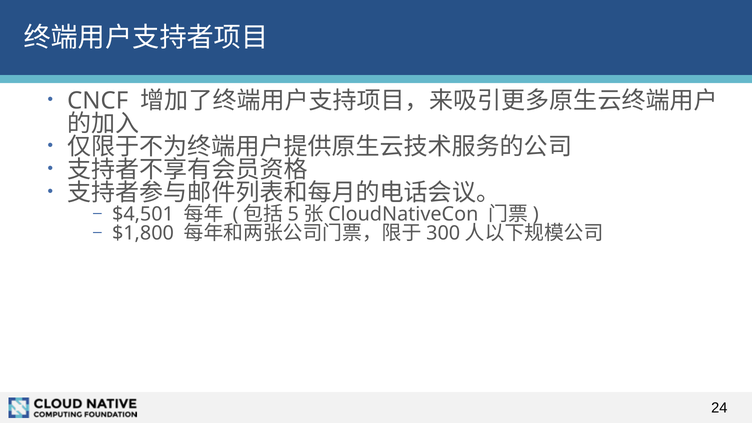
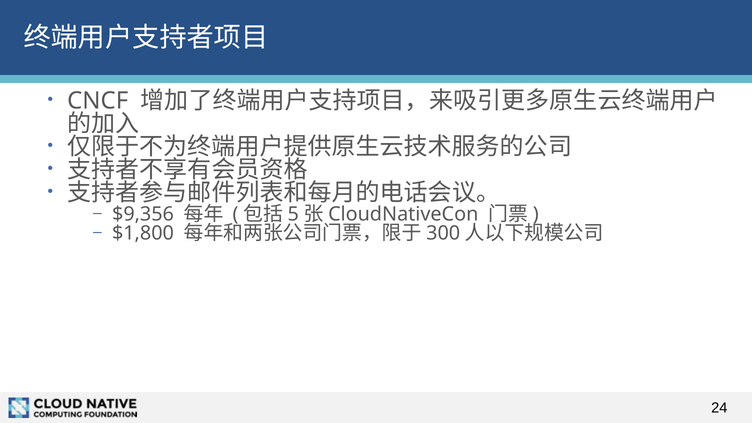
$4,501: $4,501 -> $9,356
